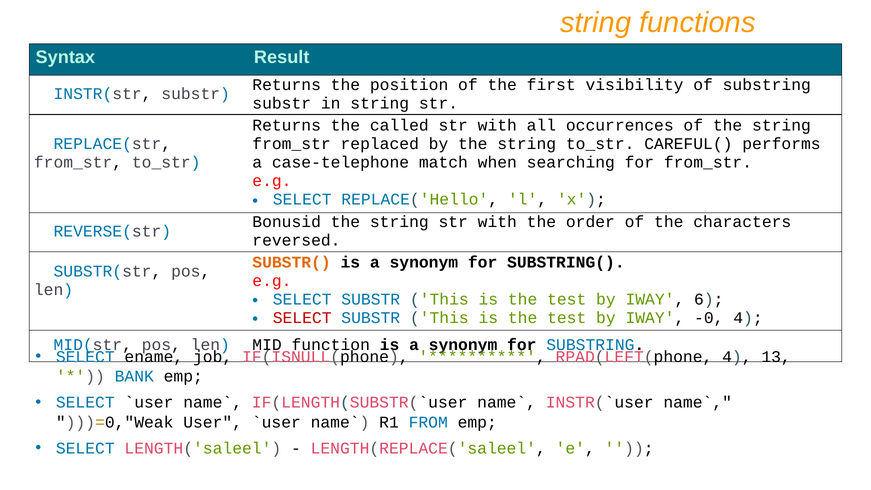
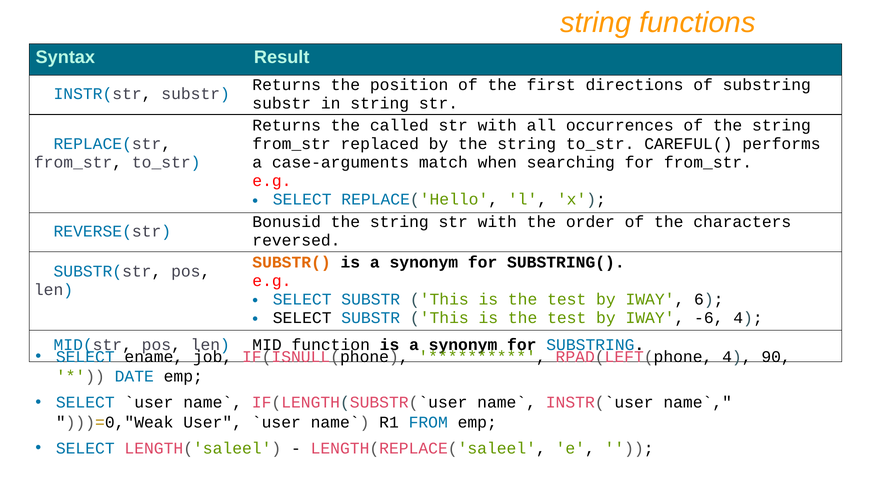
visibility: visibility -> directions
case-telephone: case-telephone -> case-arguments
SELECT at (302, 318) colour: red -> black
-0: -0 -> -6
13: 13 -> 90
BANK: BANK -> DATE
